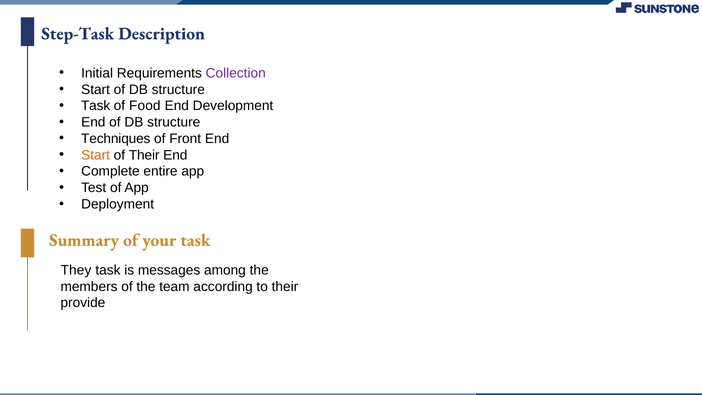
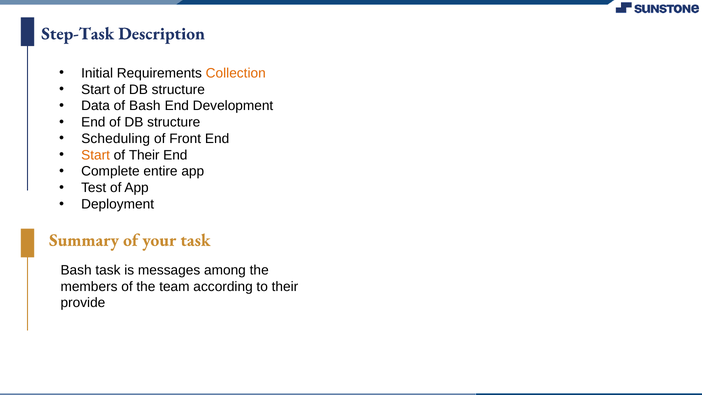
Collection colour: purple -> orange
Task at (96, 106): Task -> Data
of Food: Food -> Bash
Techniques: Techniques -> Scheduling
They at (76, 270): They -> Bash
